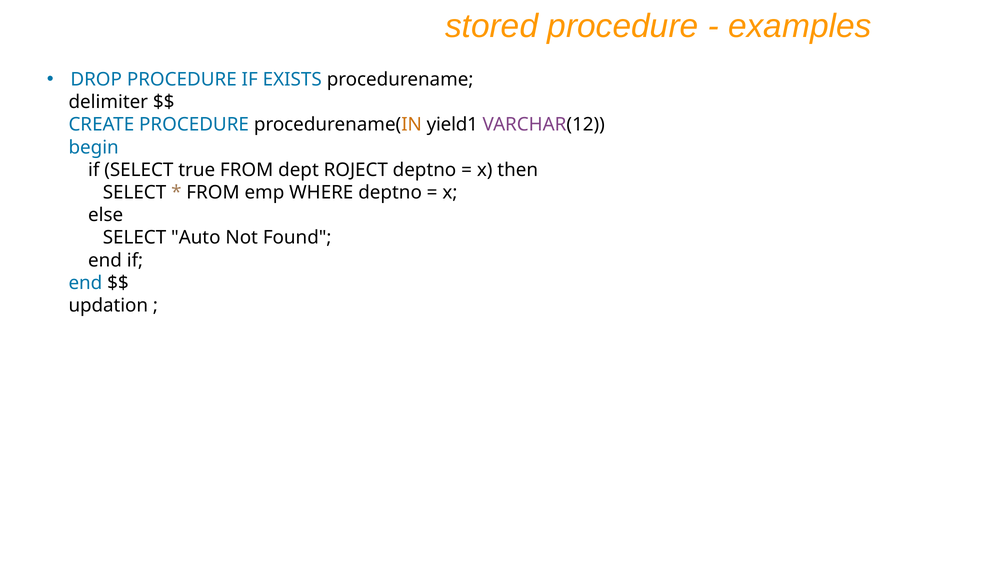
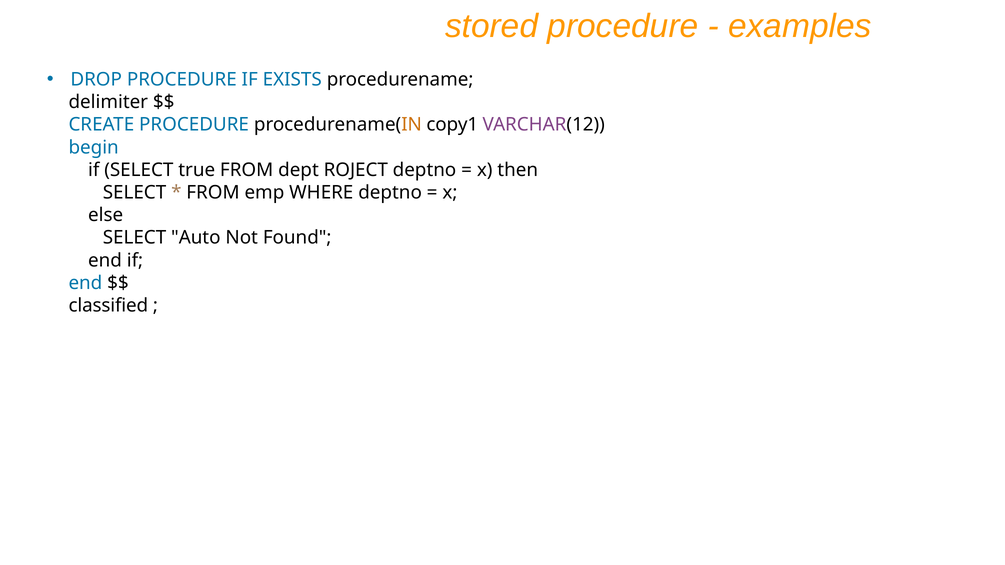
yield1: yield1 -> copy1
updation: updation -> classified
